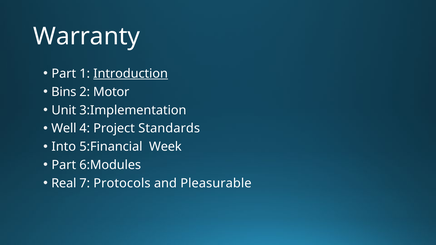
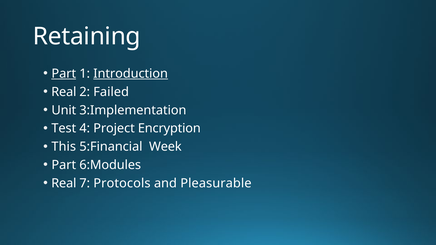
Warranty: Warranty -> Retaining
Part at (64, 74) underline: none -> present
Bins at (64, 92): Bins -> Real
Motor: Motor -> Failed
Well: Well -> Test
Standards: Standards -> Encryption
Into: Into -> This
